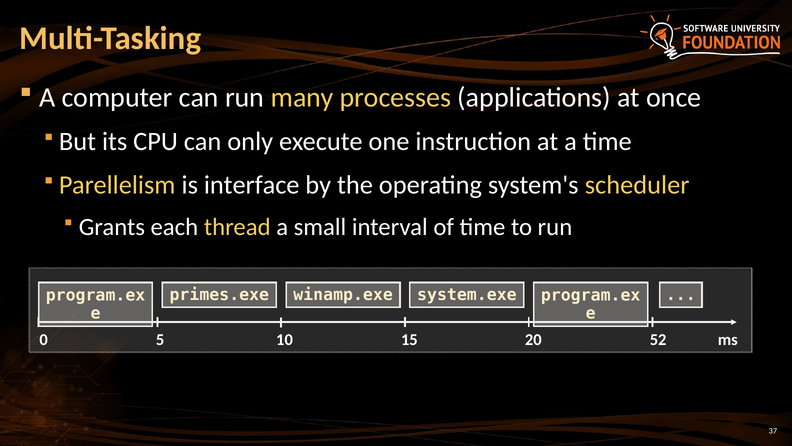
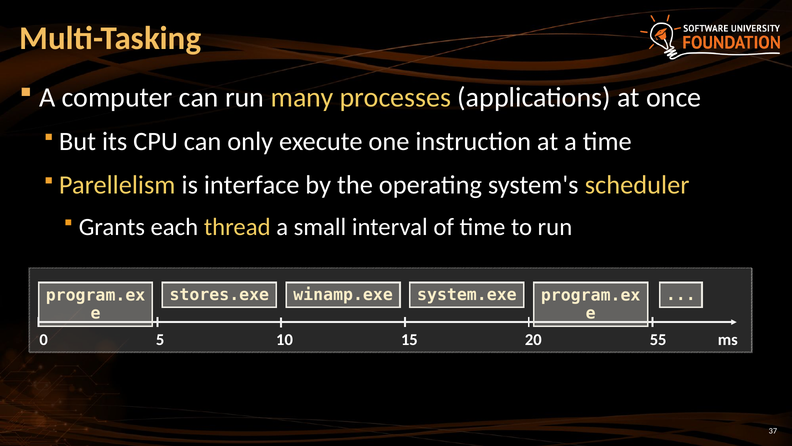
primes.exe: primes.exe -> stores.exe
52: 52 -> 55
